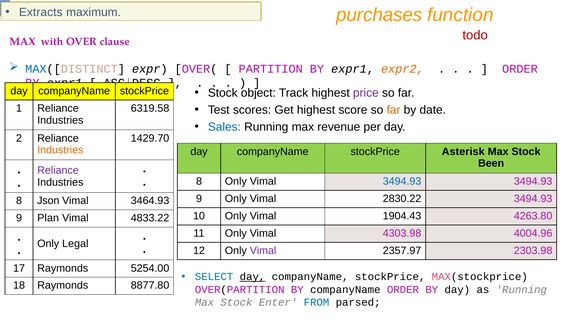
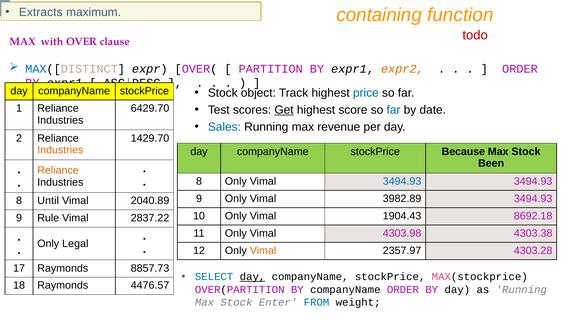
purchases: purchases -> containing
price colour: purple -> blue
6319.58: 6319.58 -> 6429.70
Get underline: none -> present
far at (394, 110) colour: orange -> blue
Asterisk: Asterisk -> Because
Reliance at (58, 170) colour: purple -> orange
2830.22: 2830.22 -> 3982.89
Json: Json -> Until
3464.93: 3464.93 -> 2040.89
4263.80: 4263.80 -> 8692.18
Plan: Plan -> Rule
4833.22: 4833.22 -> 2837.22
4004.96: 4004.96 -> 4303.38
Vimal at (263, 251) colour: purple -> orange
2303.98: 2303.98 -> 4303.28
5254.00: 5254.00 -> 8857.73
8877.80: 8877.80 -> 4476.57
parsed: parsed -> weight
